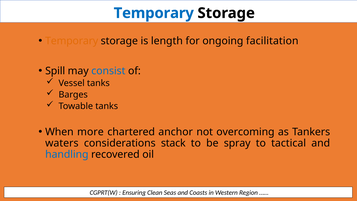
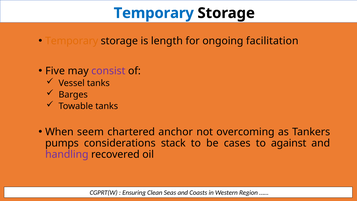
Spill: Spill -> Five
consist colour: blue -> purple
more: more -> seem
waters: waters -> pumps
spray: spray -> cases
tactical: tactical -> against
handling colour: blue -> purple
